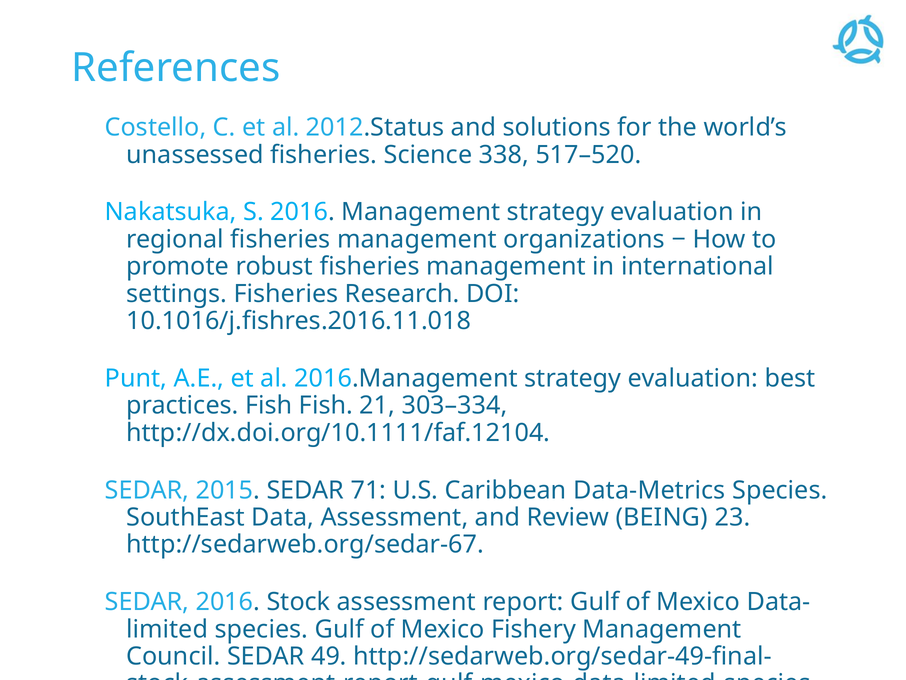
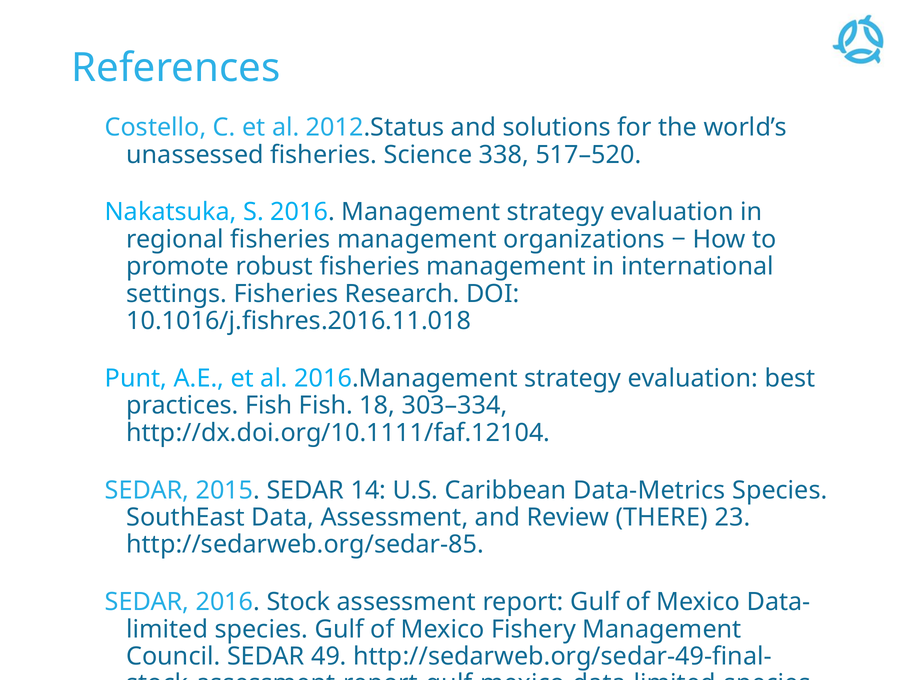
21: 21 -> 18
71: 71 -> 14
BEING: BEING -> THERE
http://sedarweb.org/sedar-67: http://sedarweb.org/sedar-67 -> http://sedarweb.org/sedar-85
